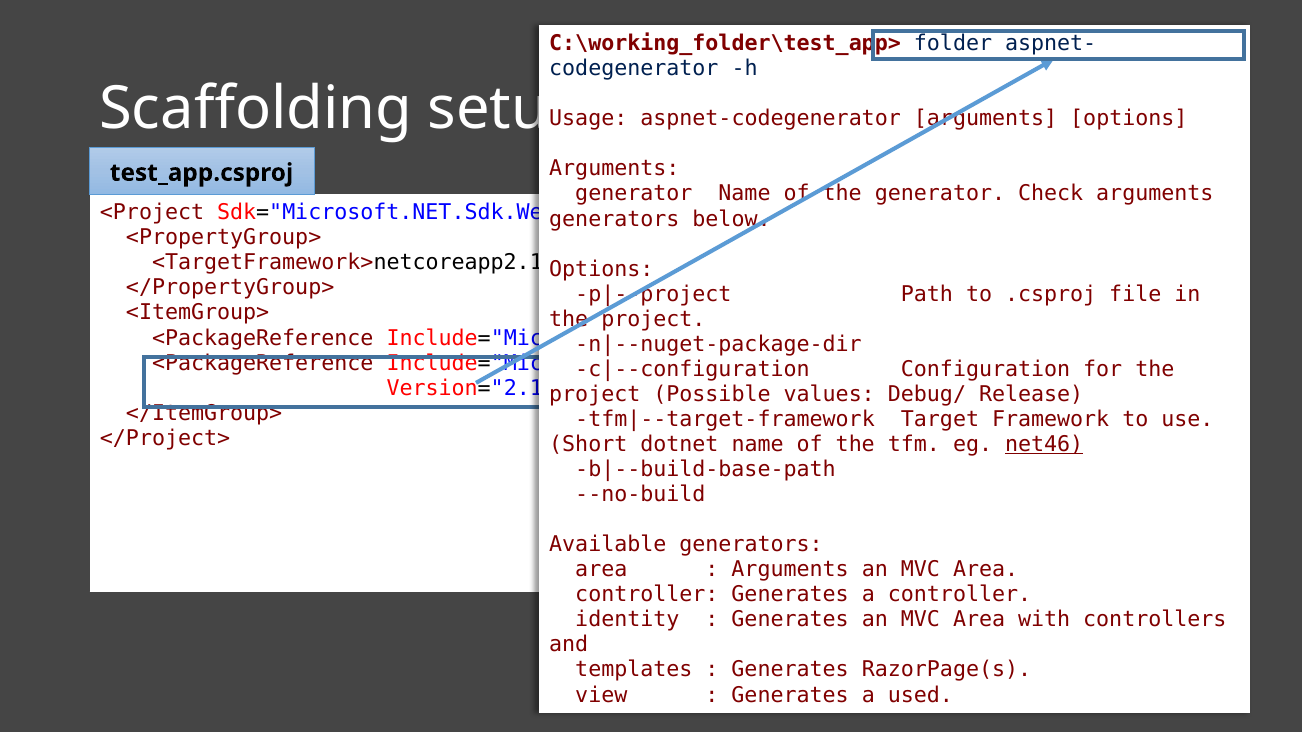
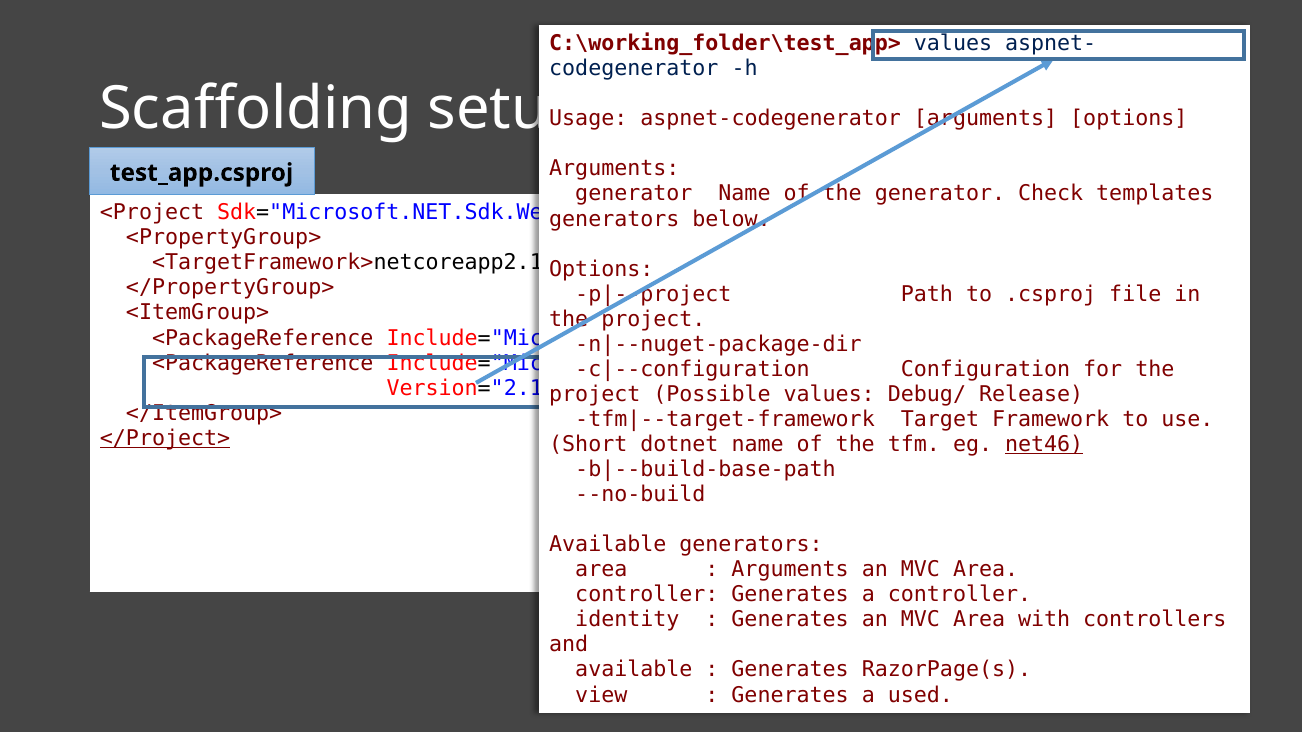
folder at (953, 44): folder -> values
arguments at (1155, 194): arguments -> templates
</Project> underline: none -> present
templates at (634, 670): templates -> available
